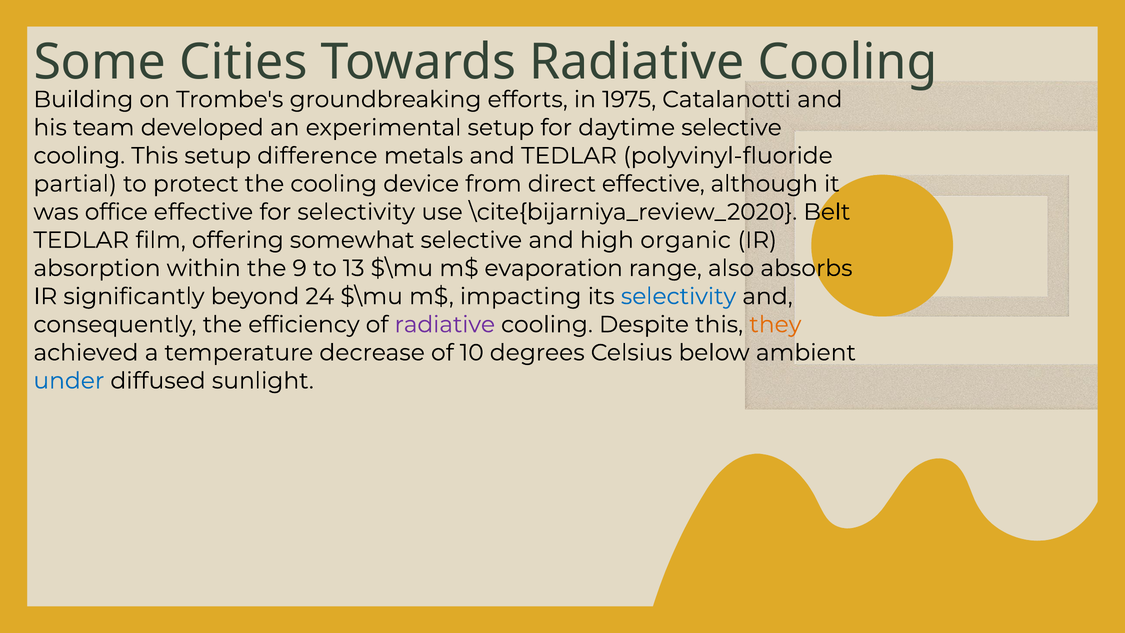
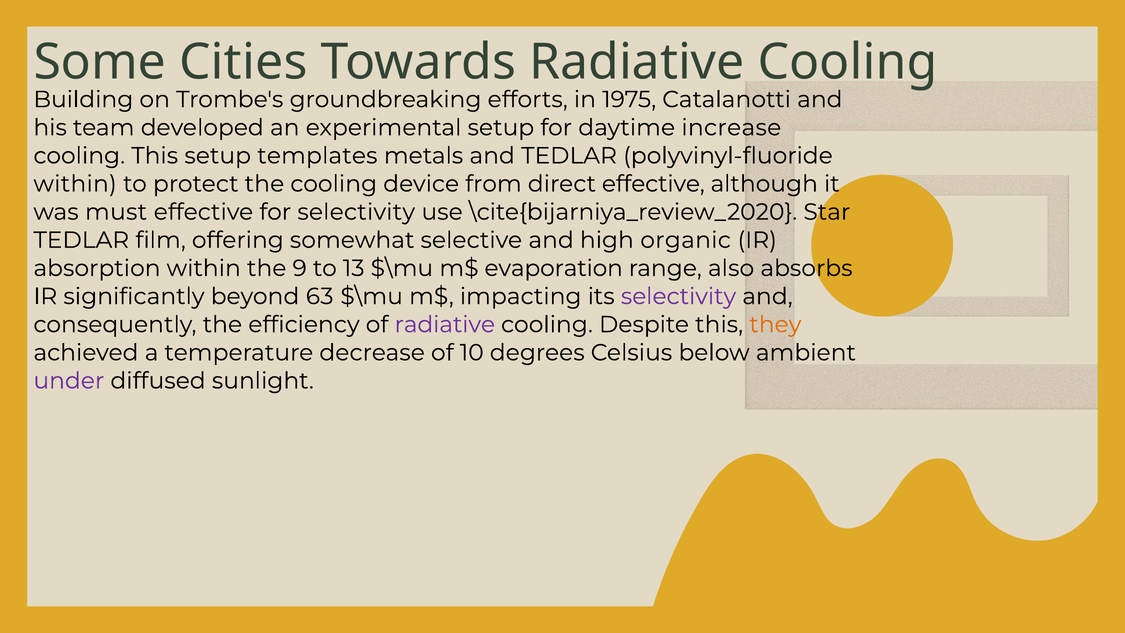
daytime selective: selective -> increase
difference: difference -> templates
partial at (75, 184): partial -> within
office: office -> must
Belt: Belt -> Star
24: 24 -> 63
selectivity at (679, 296) colour: blue -> purple
under colour: blue -> purple
